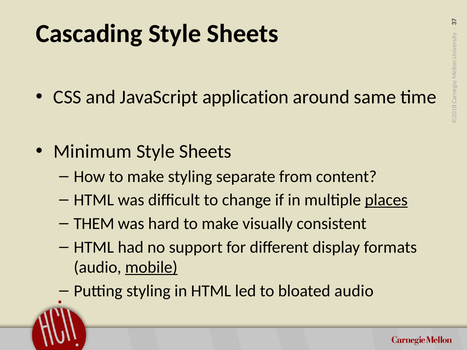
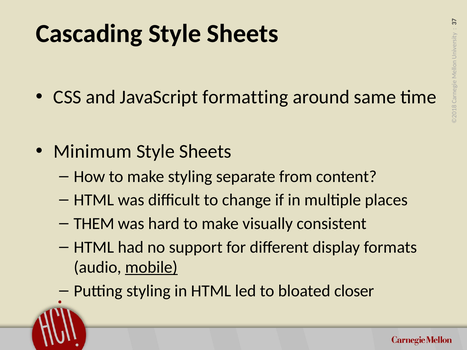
application: application -> formatting
places underline: present -> none
bloated audio: audio -> closer
